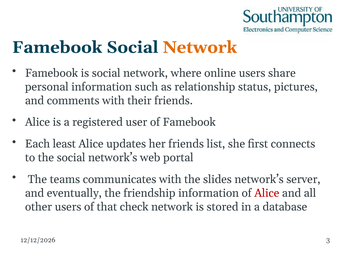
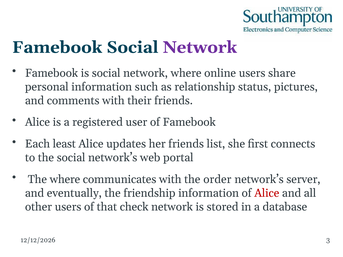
Network at (200, 47) colour: orange -> purple
The teams: teams -> where
slides: slides -> order
